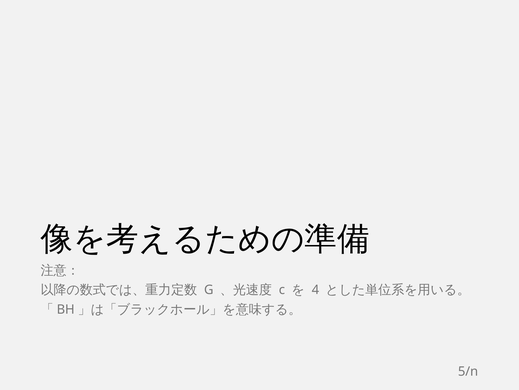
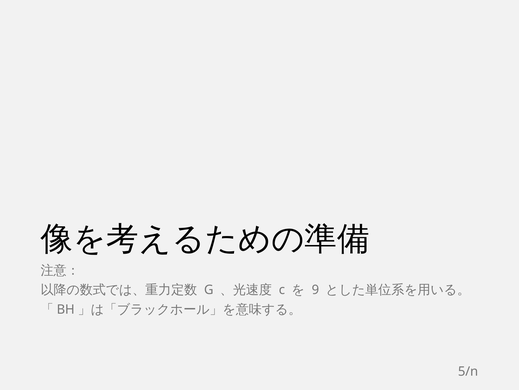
4: 4 -> 9
